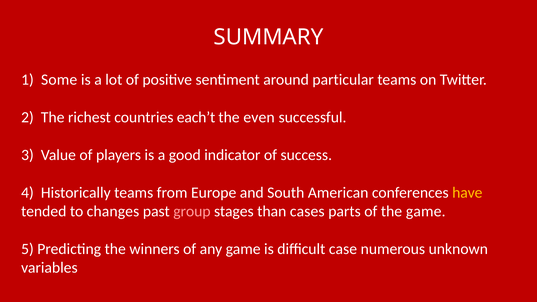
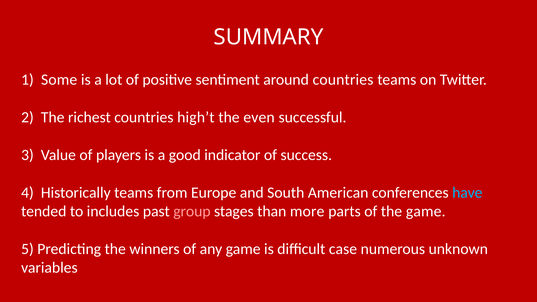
around particular: particular -> countries
each’t: each’t -> high’t
have colour: yellow -> light blue
changes: changes -> includes
cases: cases -> more
